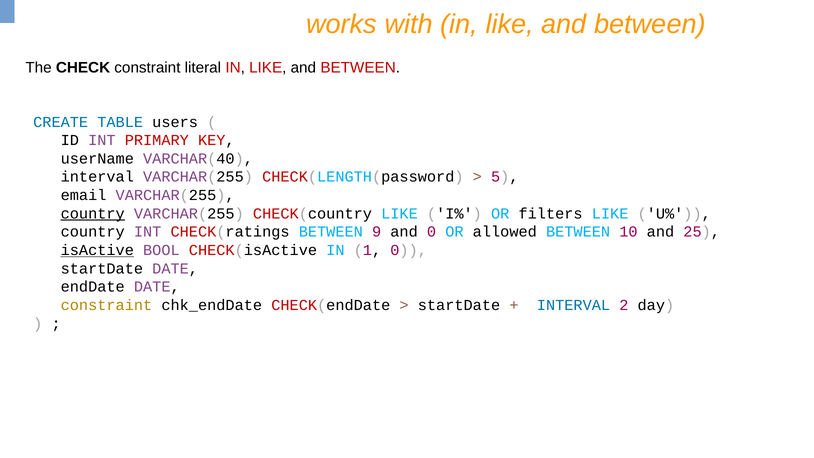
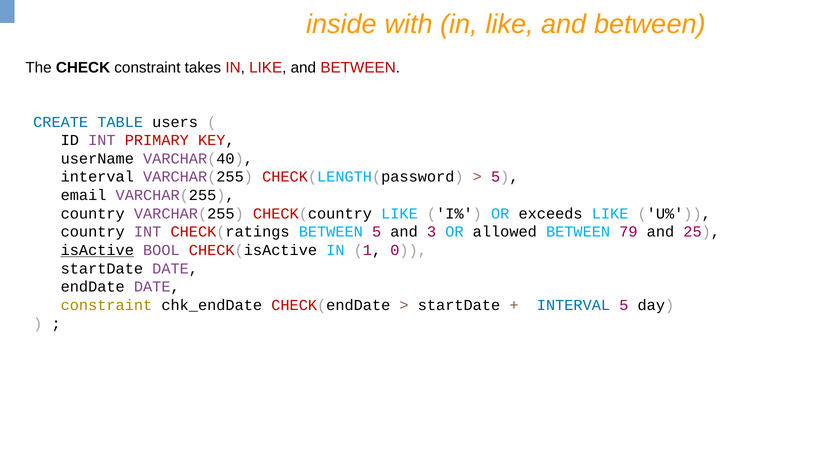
works: works -> inside
literal: literal -> takes
country at (93, 214) underline: present -> none
filters: filters -> exceeds
BETWEEN 9: 9 -> 5
and 0: 0 -> 3
10: 10 -> 79
INTERVAL 2: 2 -> 5
